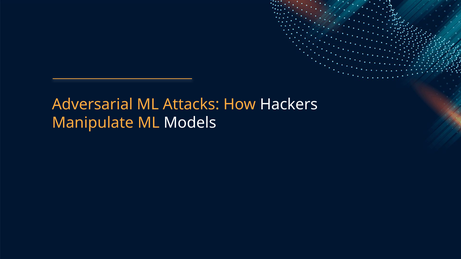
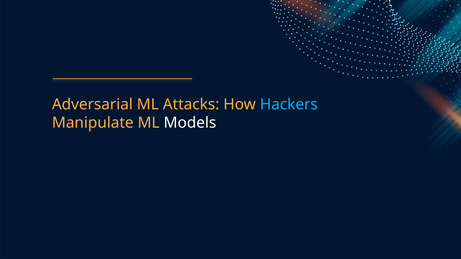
Hackers colour: white -> light blue
